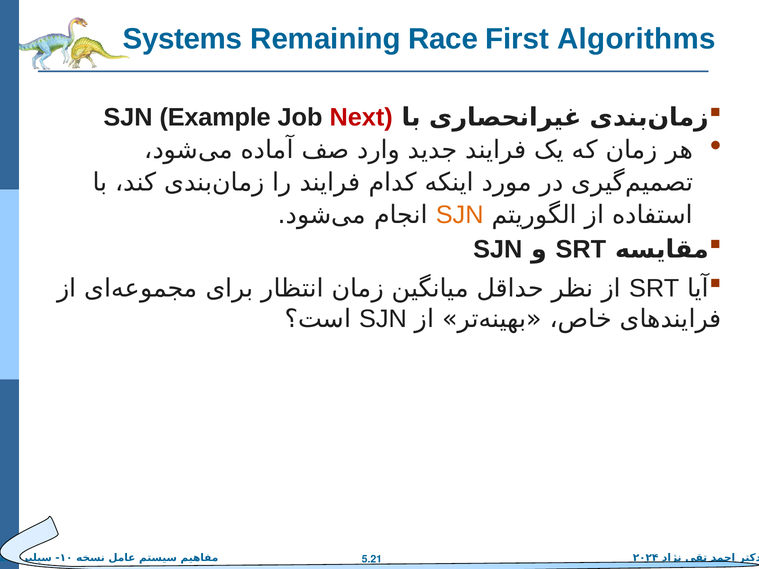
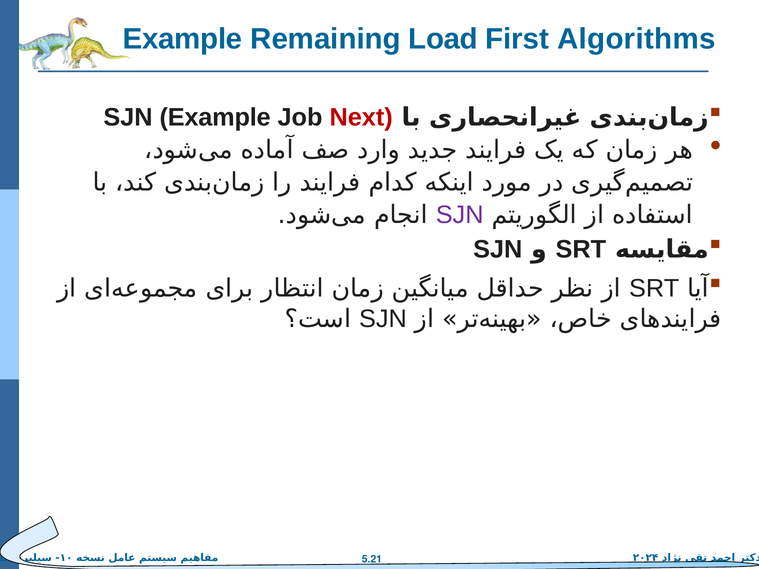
Systems at (182, 39): Systems -> Example
Race: Race -> Load
SJN at (460, 215) colour: orange -> purple
